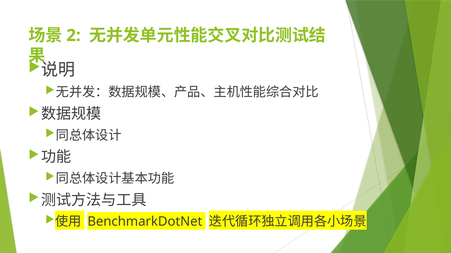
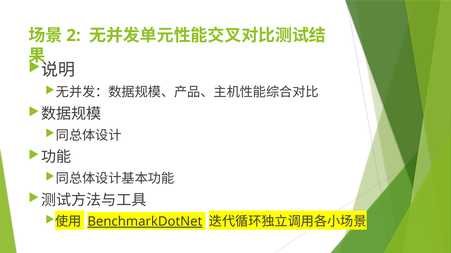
BenchmarkDotNet underline: none -> present
